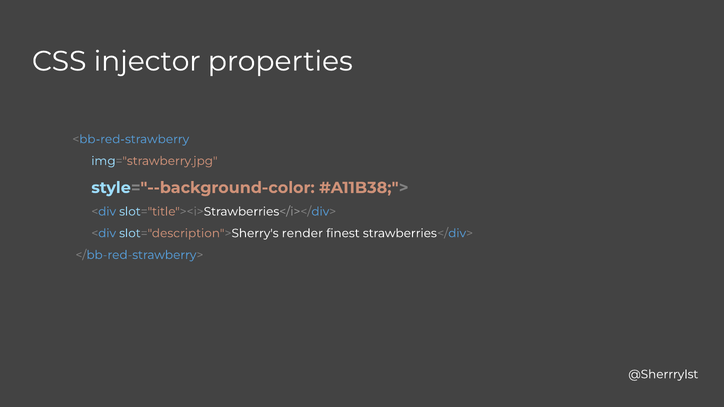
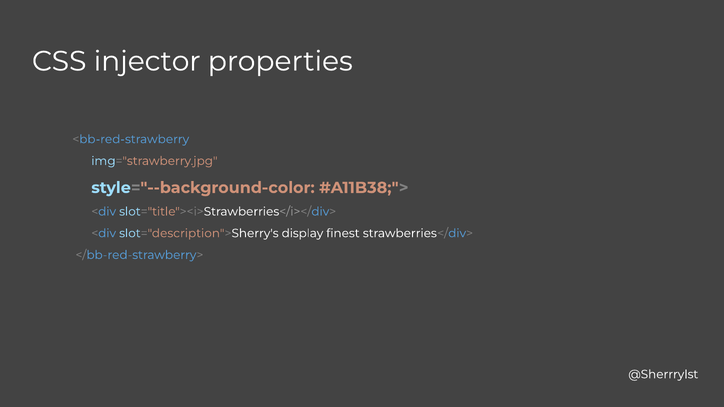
render: render -> display
